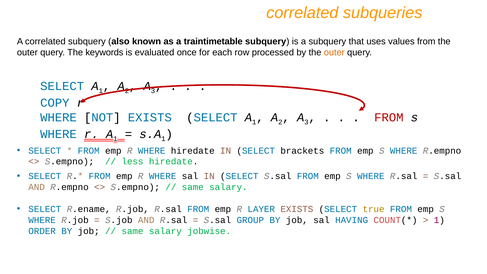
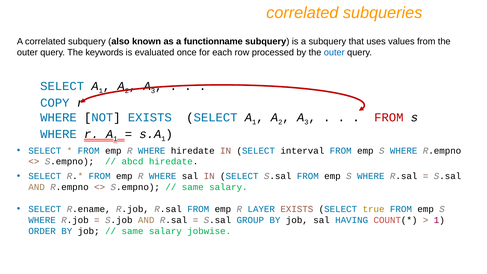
traintimetable: traintimetable -> functionname
outer at (334, 52) colour: orange -> blue
brackets: brackets -> interval
less: less -> abcd
